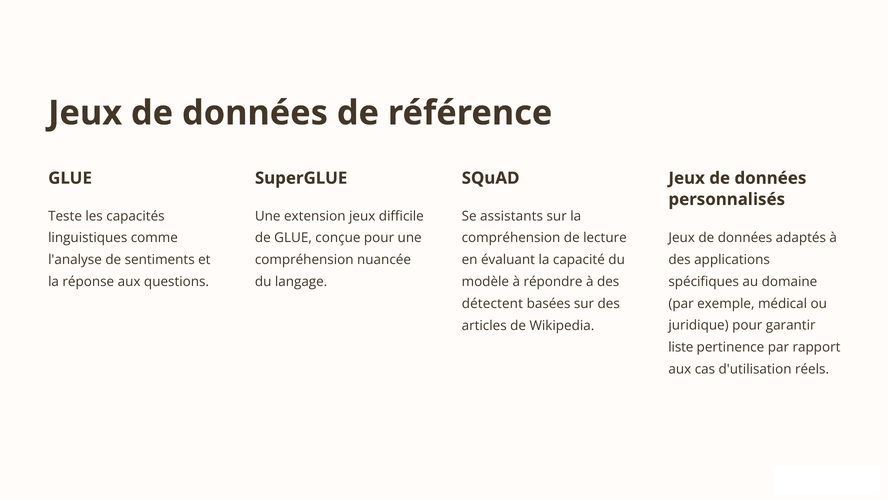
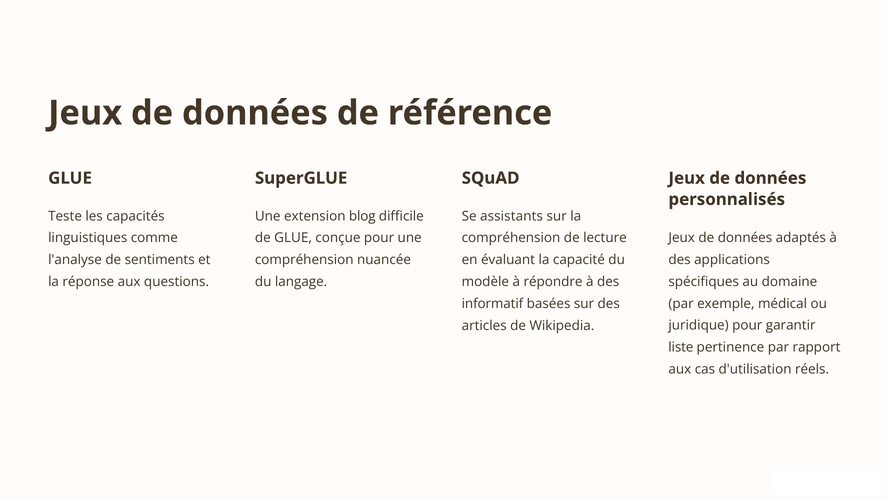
extension jeux: jeux -> blog
détectent: détectent -> informatif
